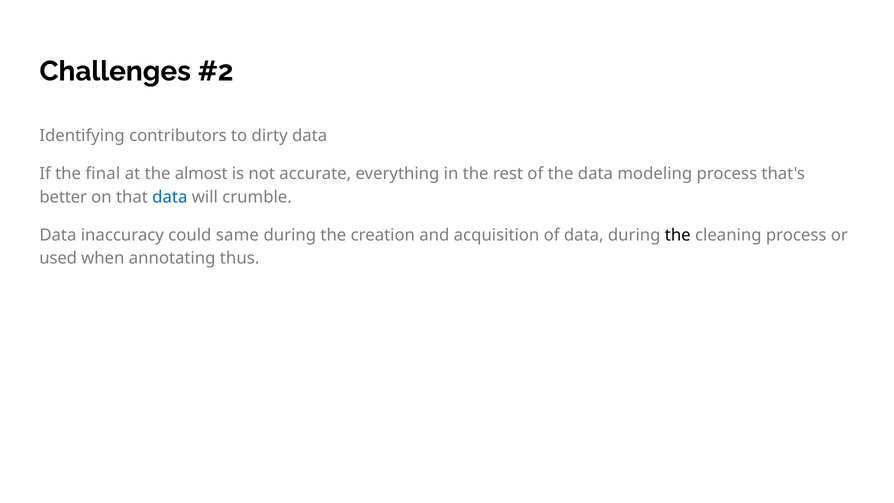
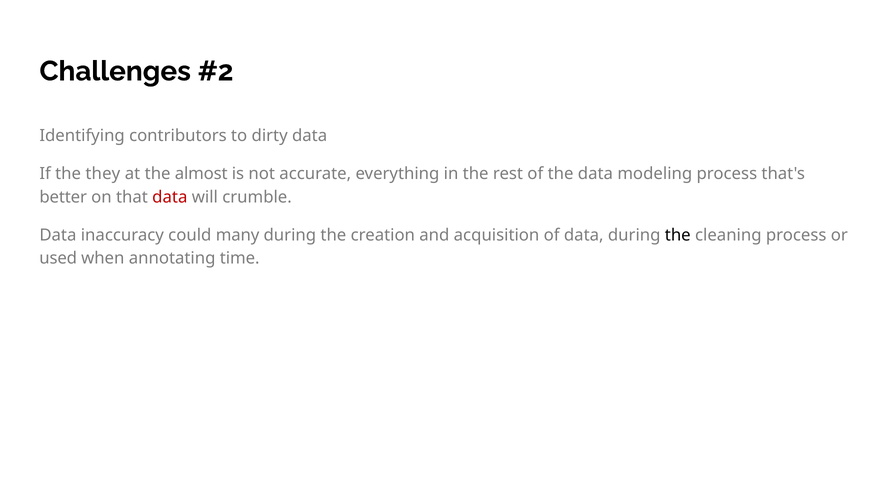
final: final -> they
data at (170, 197) colour: blue -> red
same: same -> many
thus: thus -> time
